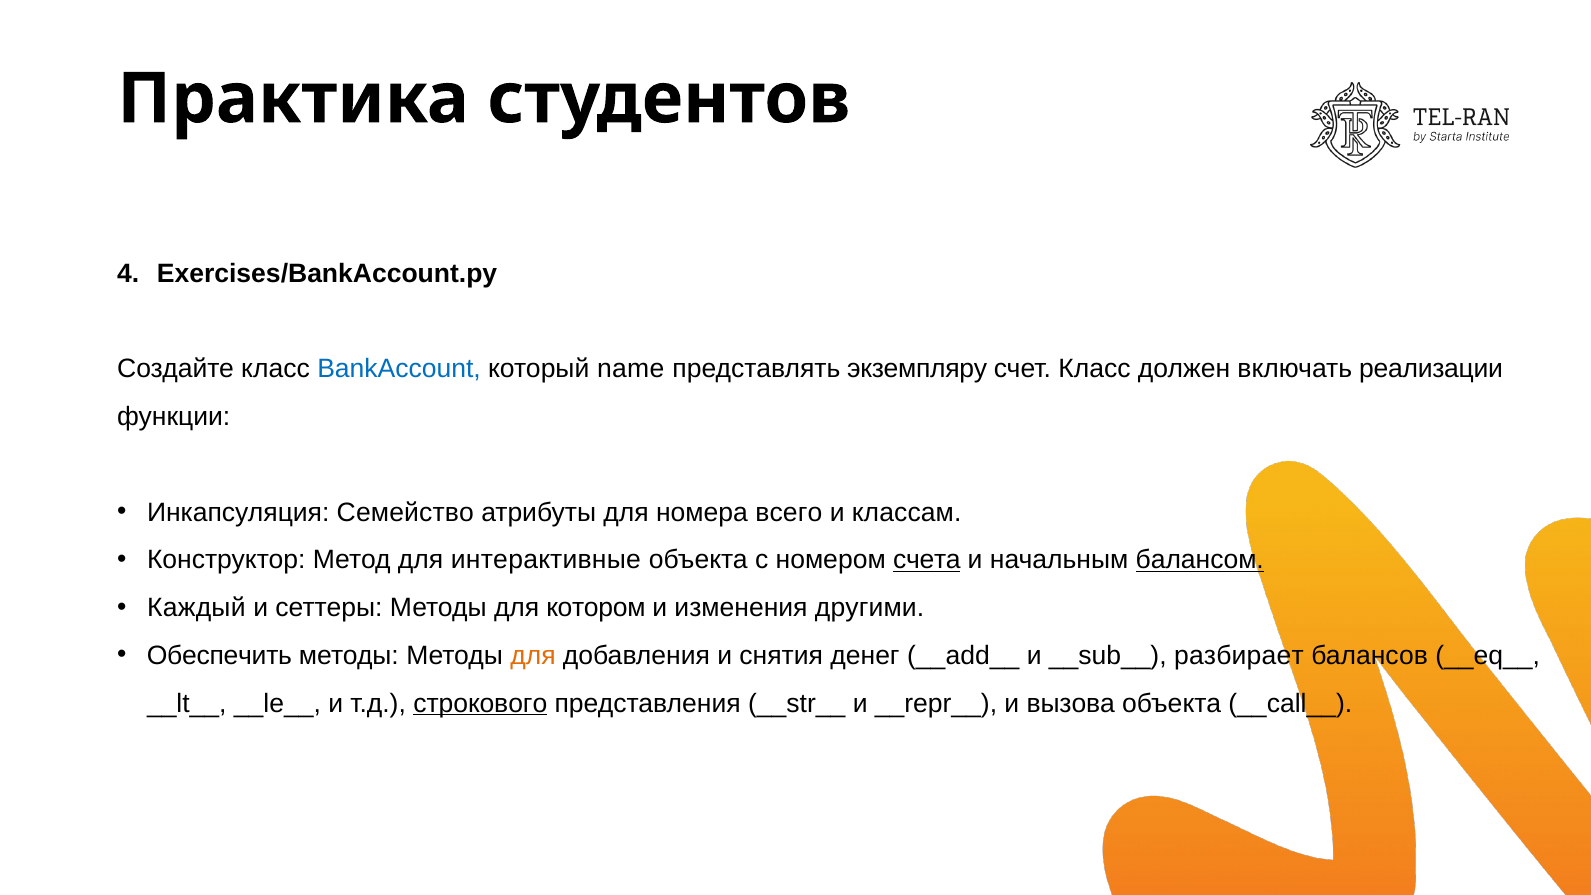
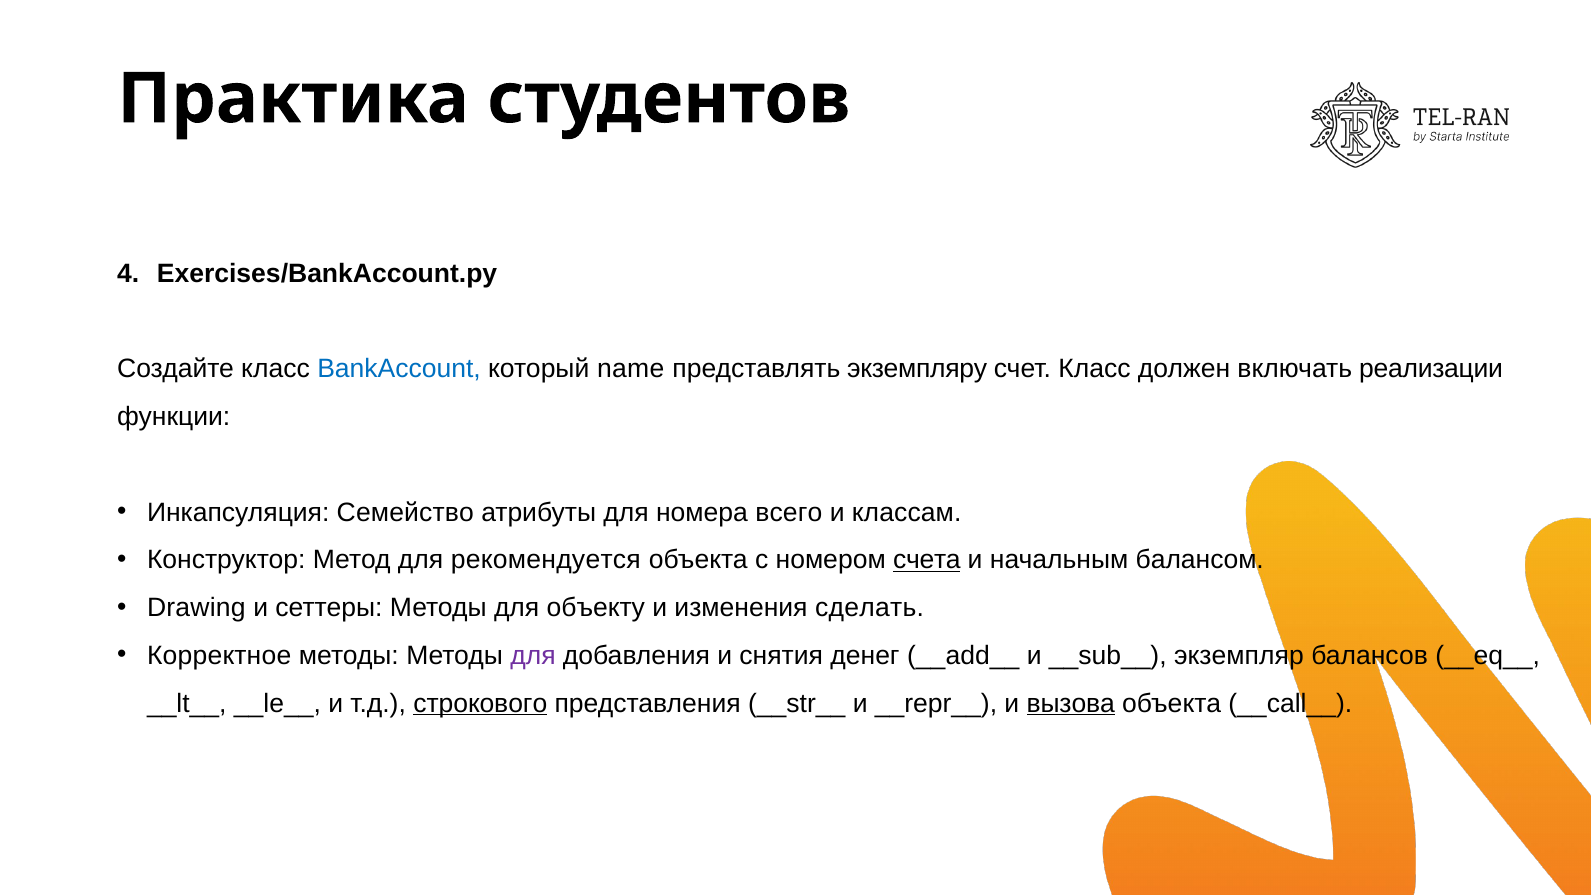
интерактивные: интерактивные -> рекомендуется
балансом underline: present -> none
Каждый: Каждый -> Drawing
котором: котором -> объекту
другими: другими -> сделать
Обеспечить: Обеспечить -> Корректное
для at (533, 655) colour: orange -> purple
разбирает: разбирает -> экземпляр
вызова underline: none -> present
